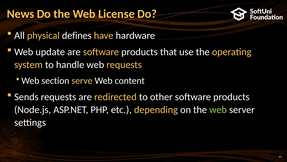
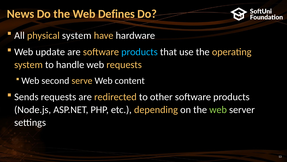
License: License -> Defines
physical defines: defines -> system
products at (139, 52) colour: white -> light blue
section: section -> second
